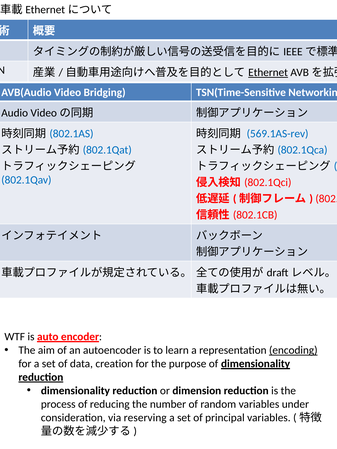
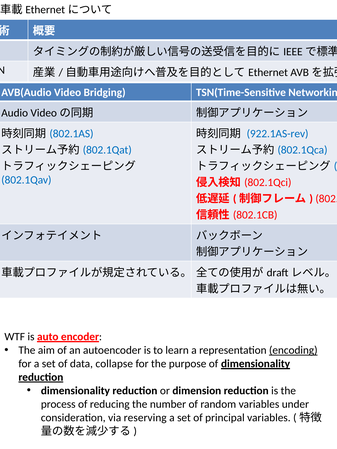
Ethernet at (268, 73) underline: present -> none
569.1AS-rev: 569.1AS-rev -> 922.1AS-rev
creation: creation -> collapse
